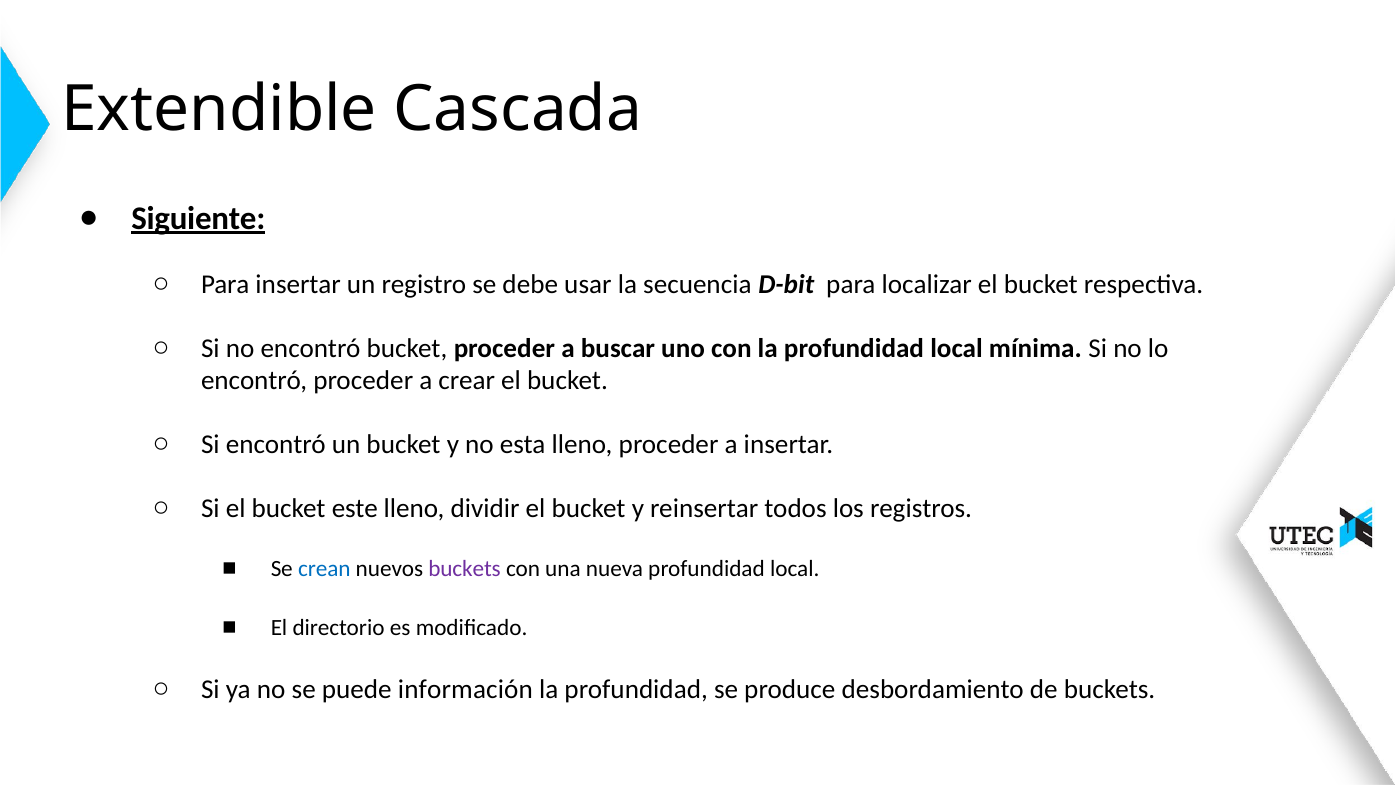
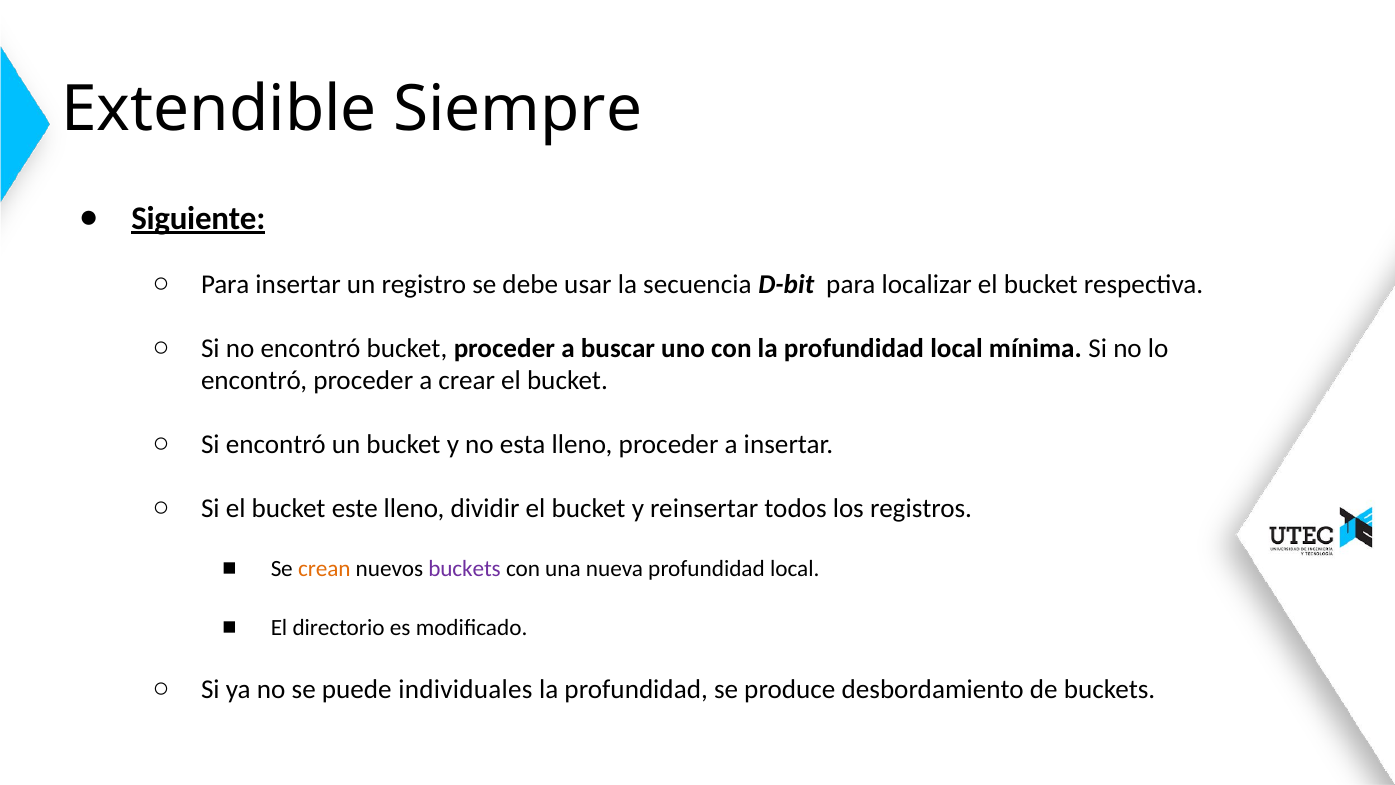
Cascada: Cascada -> Siempre
crean colour: blue -> orange
información: información -> individuales
